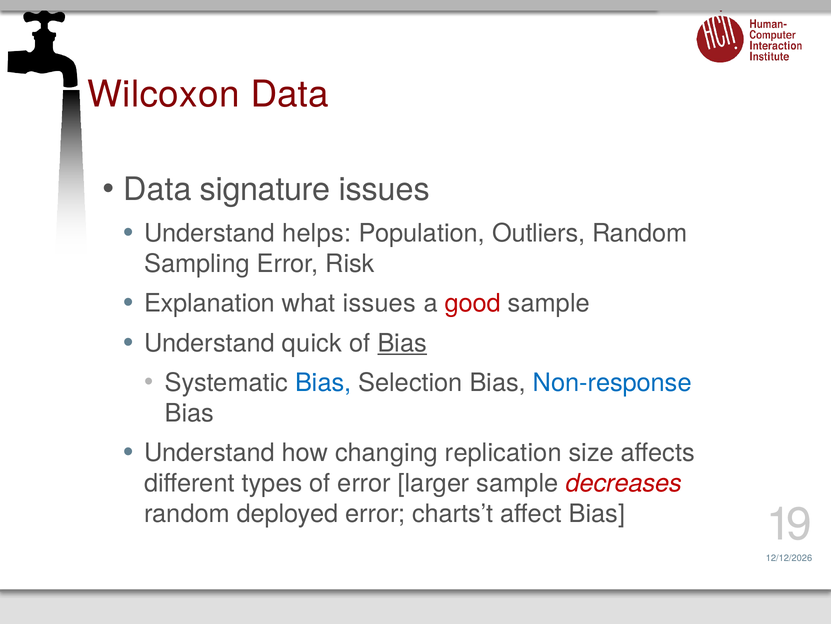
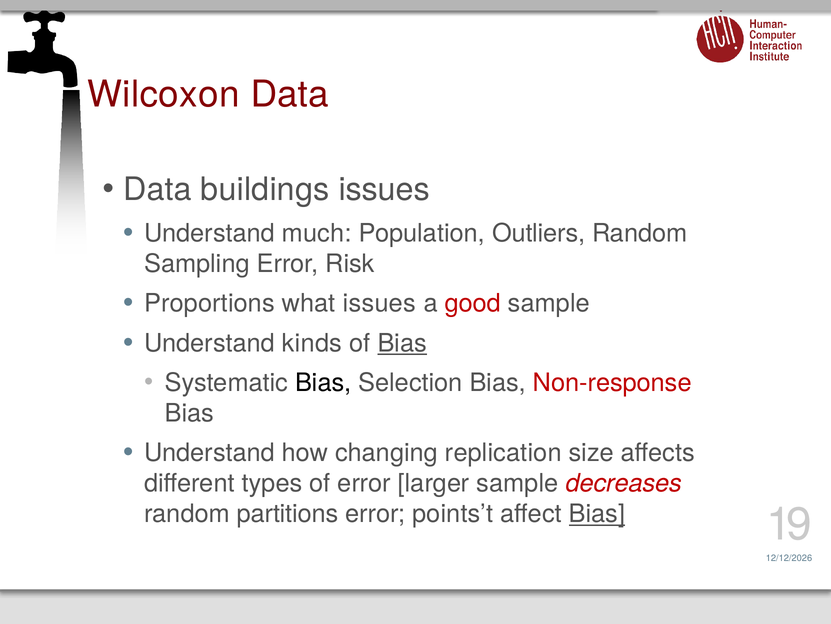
signature: signature -> buildings
helps: helps -> much
Explanation: Explanation -> Proportions
quick: quick -> kinds
Bias at (323, 382) colour: blue -> black
Non-response colour: blue -> red
deployed: deployed -> partitions
charts’t: charts’t -> points’t
Bias at (597, 513) underline: none -> present
